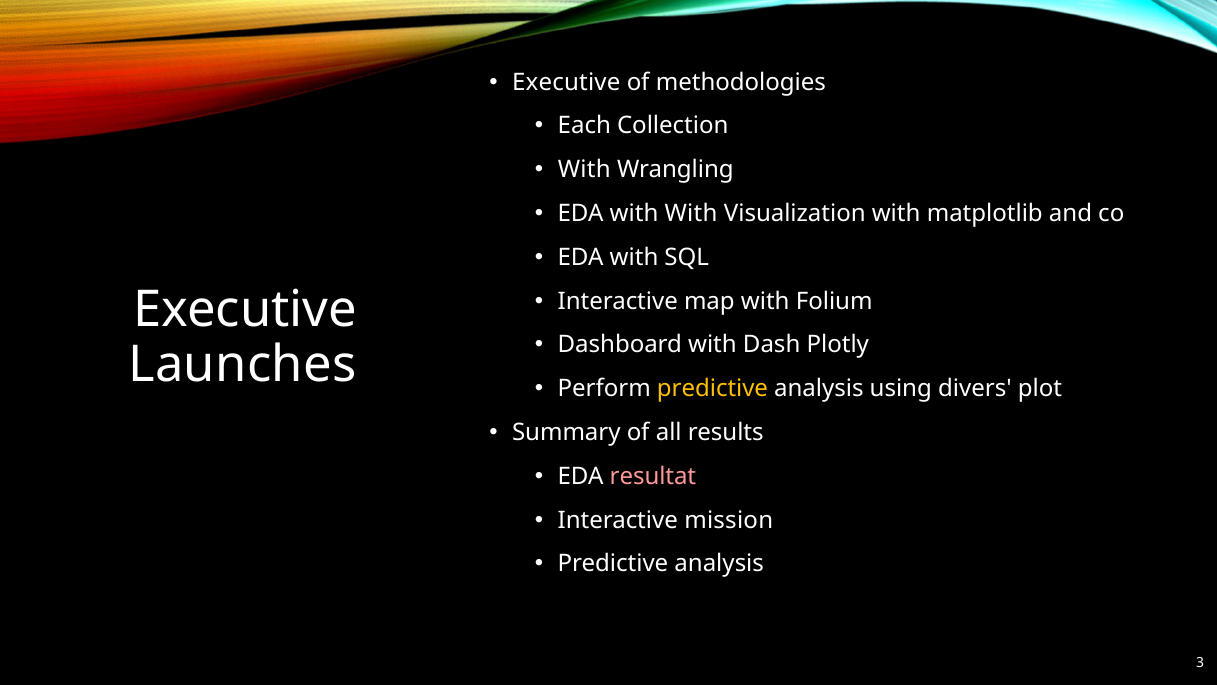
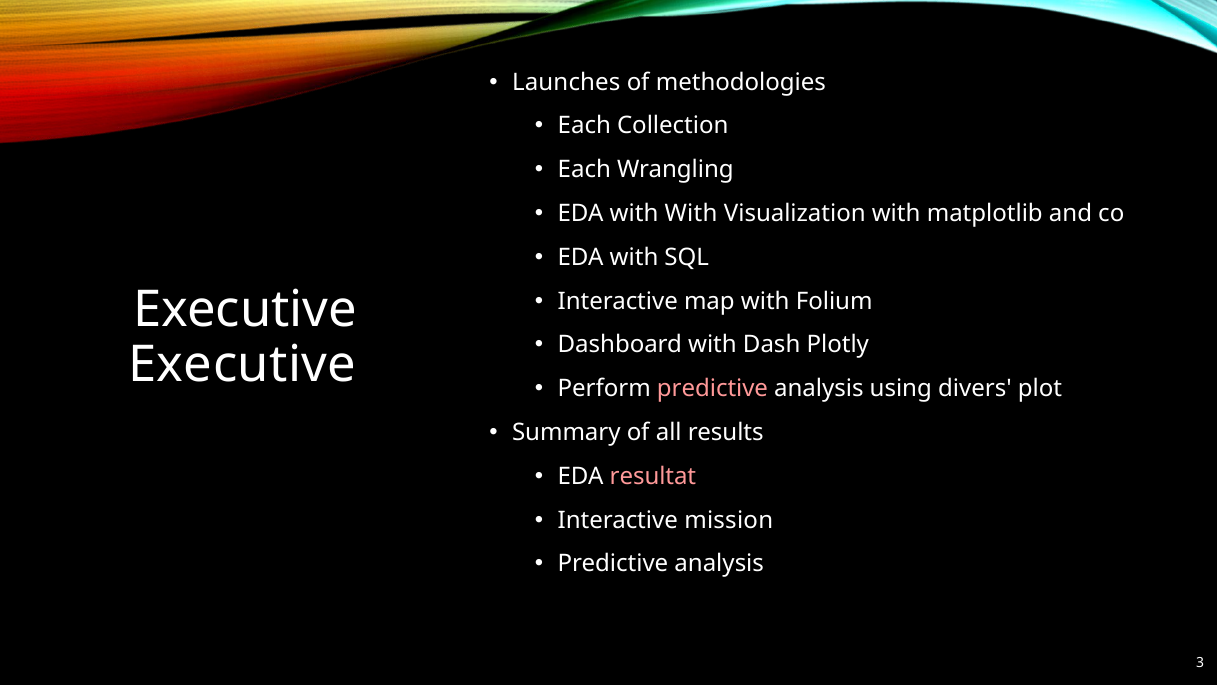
Executive at (566, 82): Executive -> Launches
With at (584, 170): With -> Each
Launches at (242, 364): Launches -> Executive
predictive at (713, 389) colour: yellow -> pink
